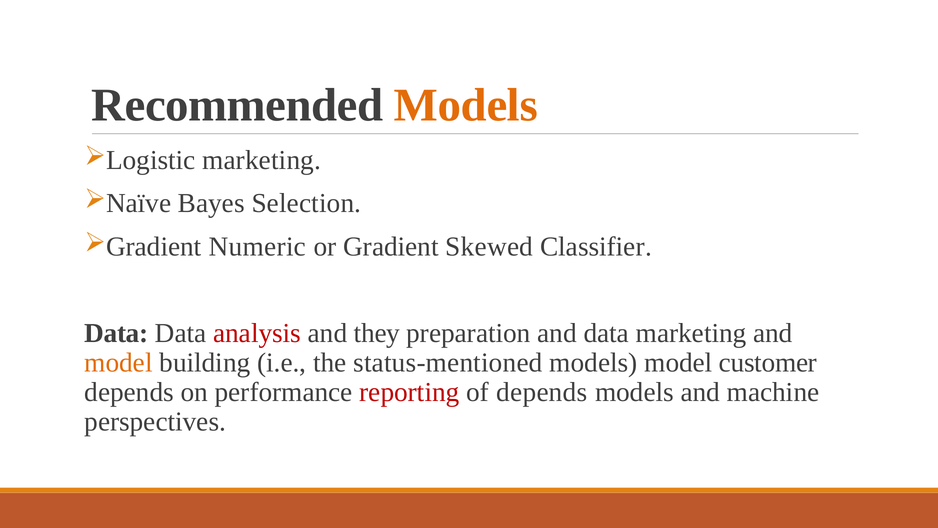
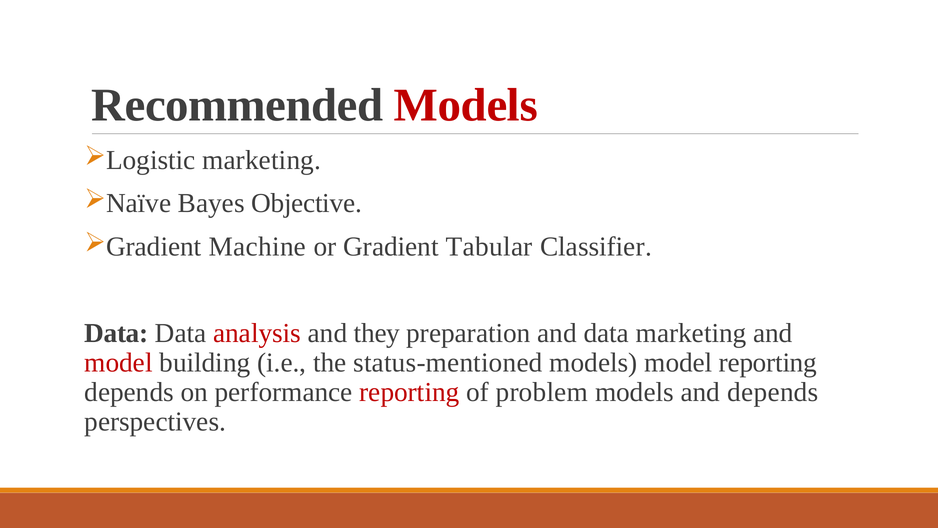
Models at (466, 105) colour: orange -> red
Selection: Selection -> Objective
Numeric: Numeric -> Machine
Skewed: Skewed -> Tabular
model at (119, 362) colour: orange -> red
model customer: customer -> reporting
of depends: depends -> problem
and machine: machine -> depends
